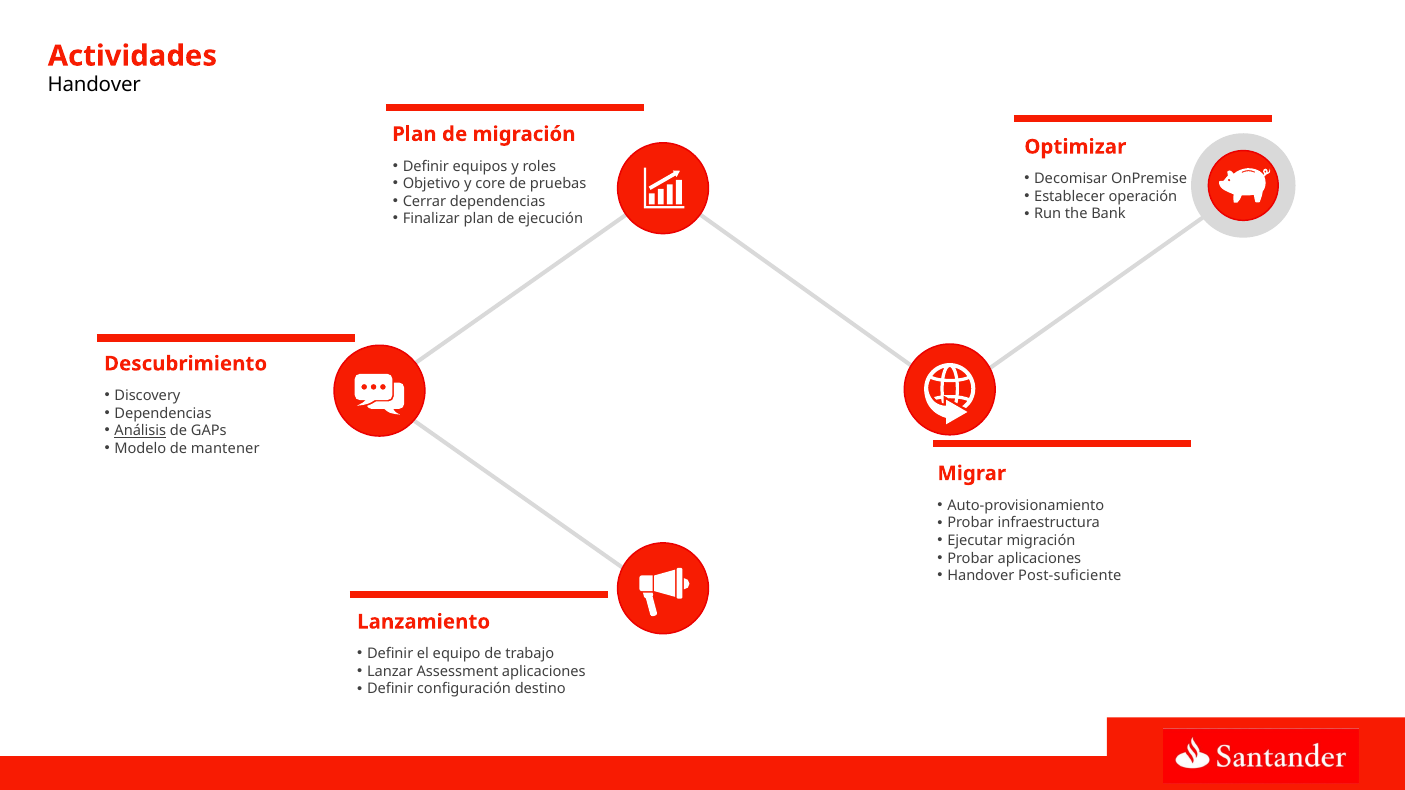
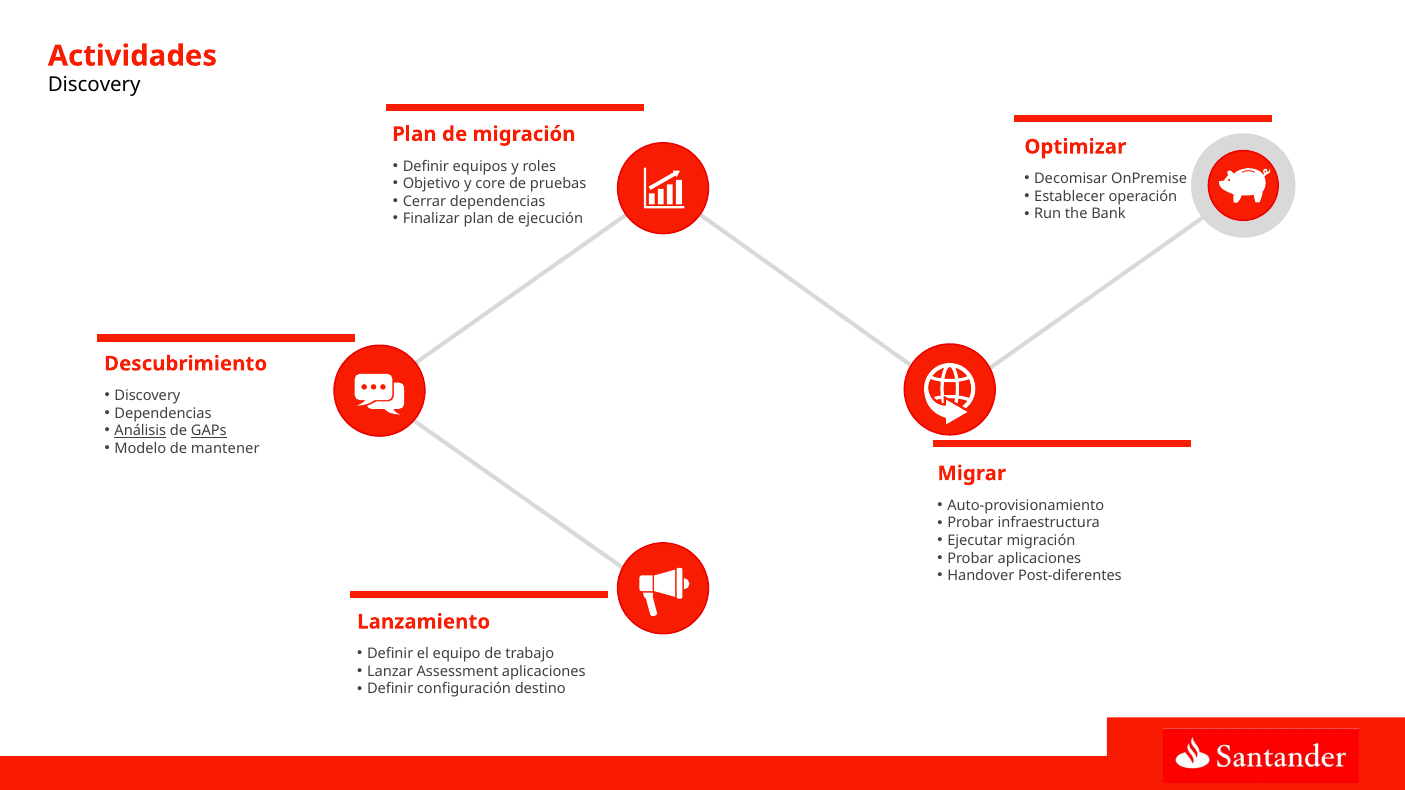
Handover at (94, 85): Handover -> Discovery
GAPs underline: none -> present
Post-suficiente: Post-suficiente -> Post-diferentes
